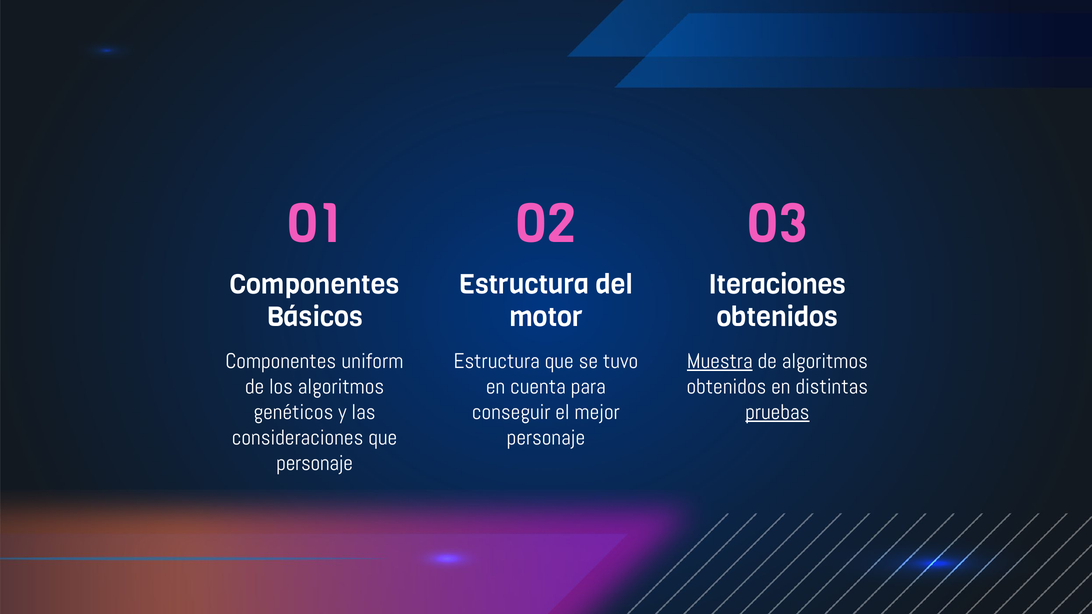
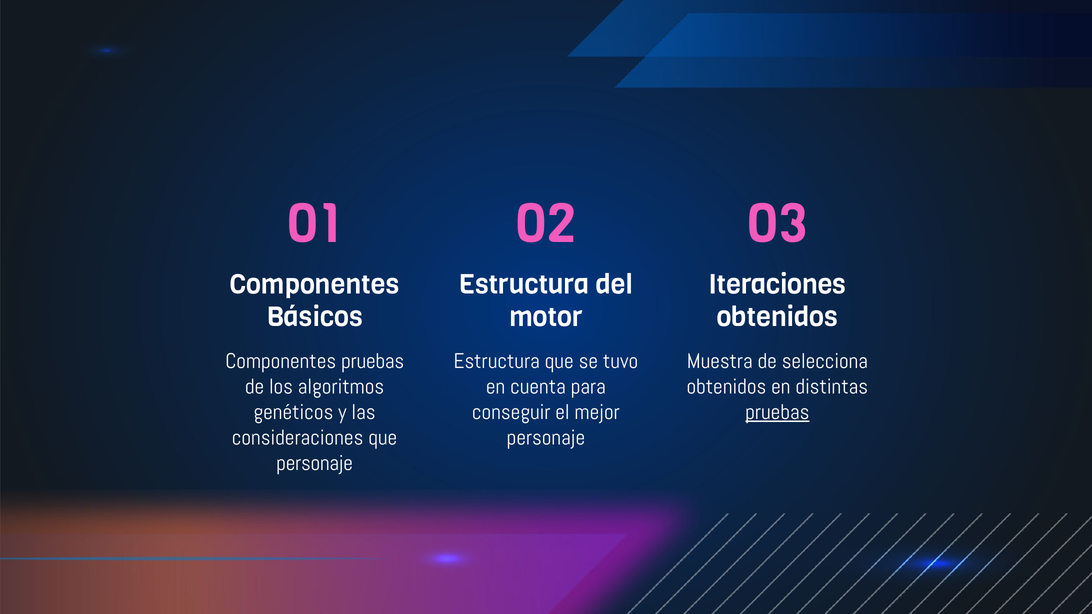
Componentes uniform: uniform -> pruebas
Muestra underline: present -> none
de algoritmos: algoritmos -> selecciona
